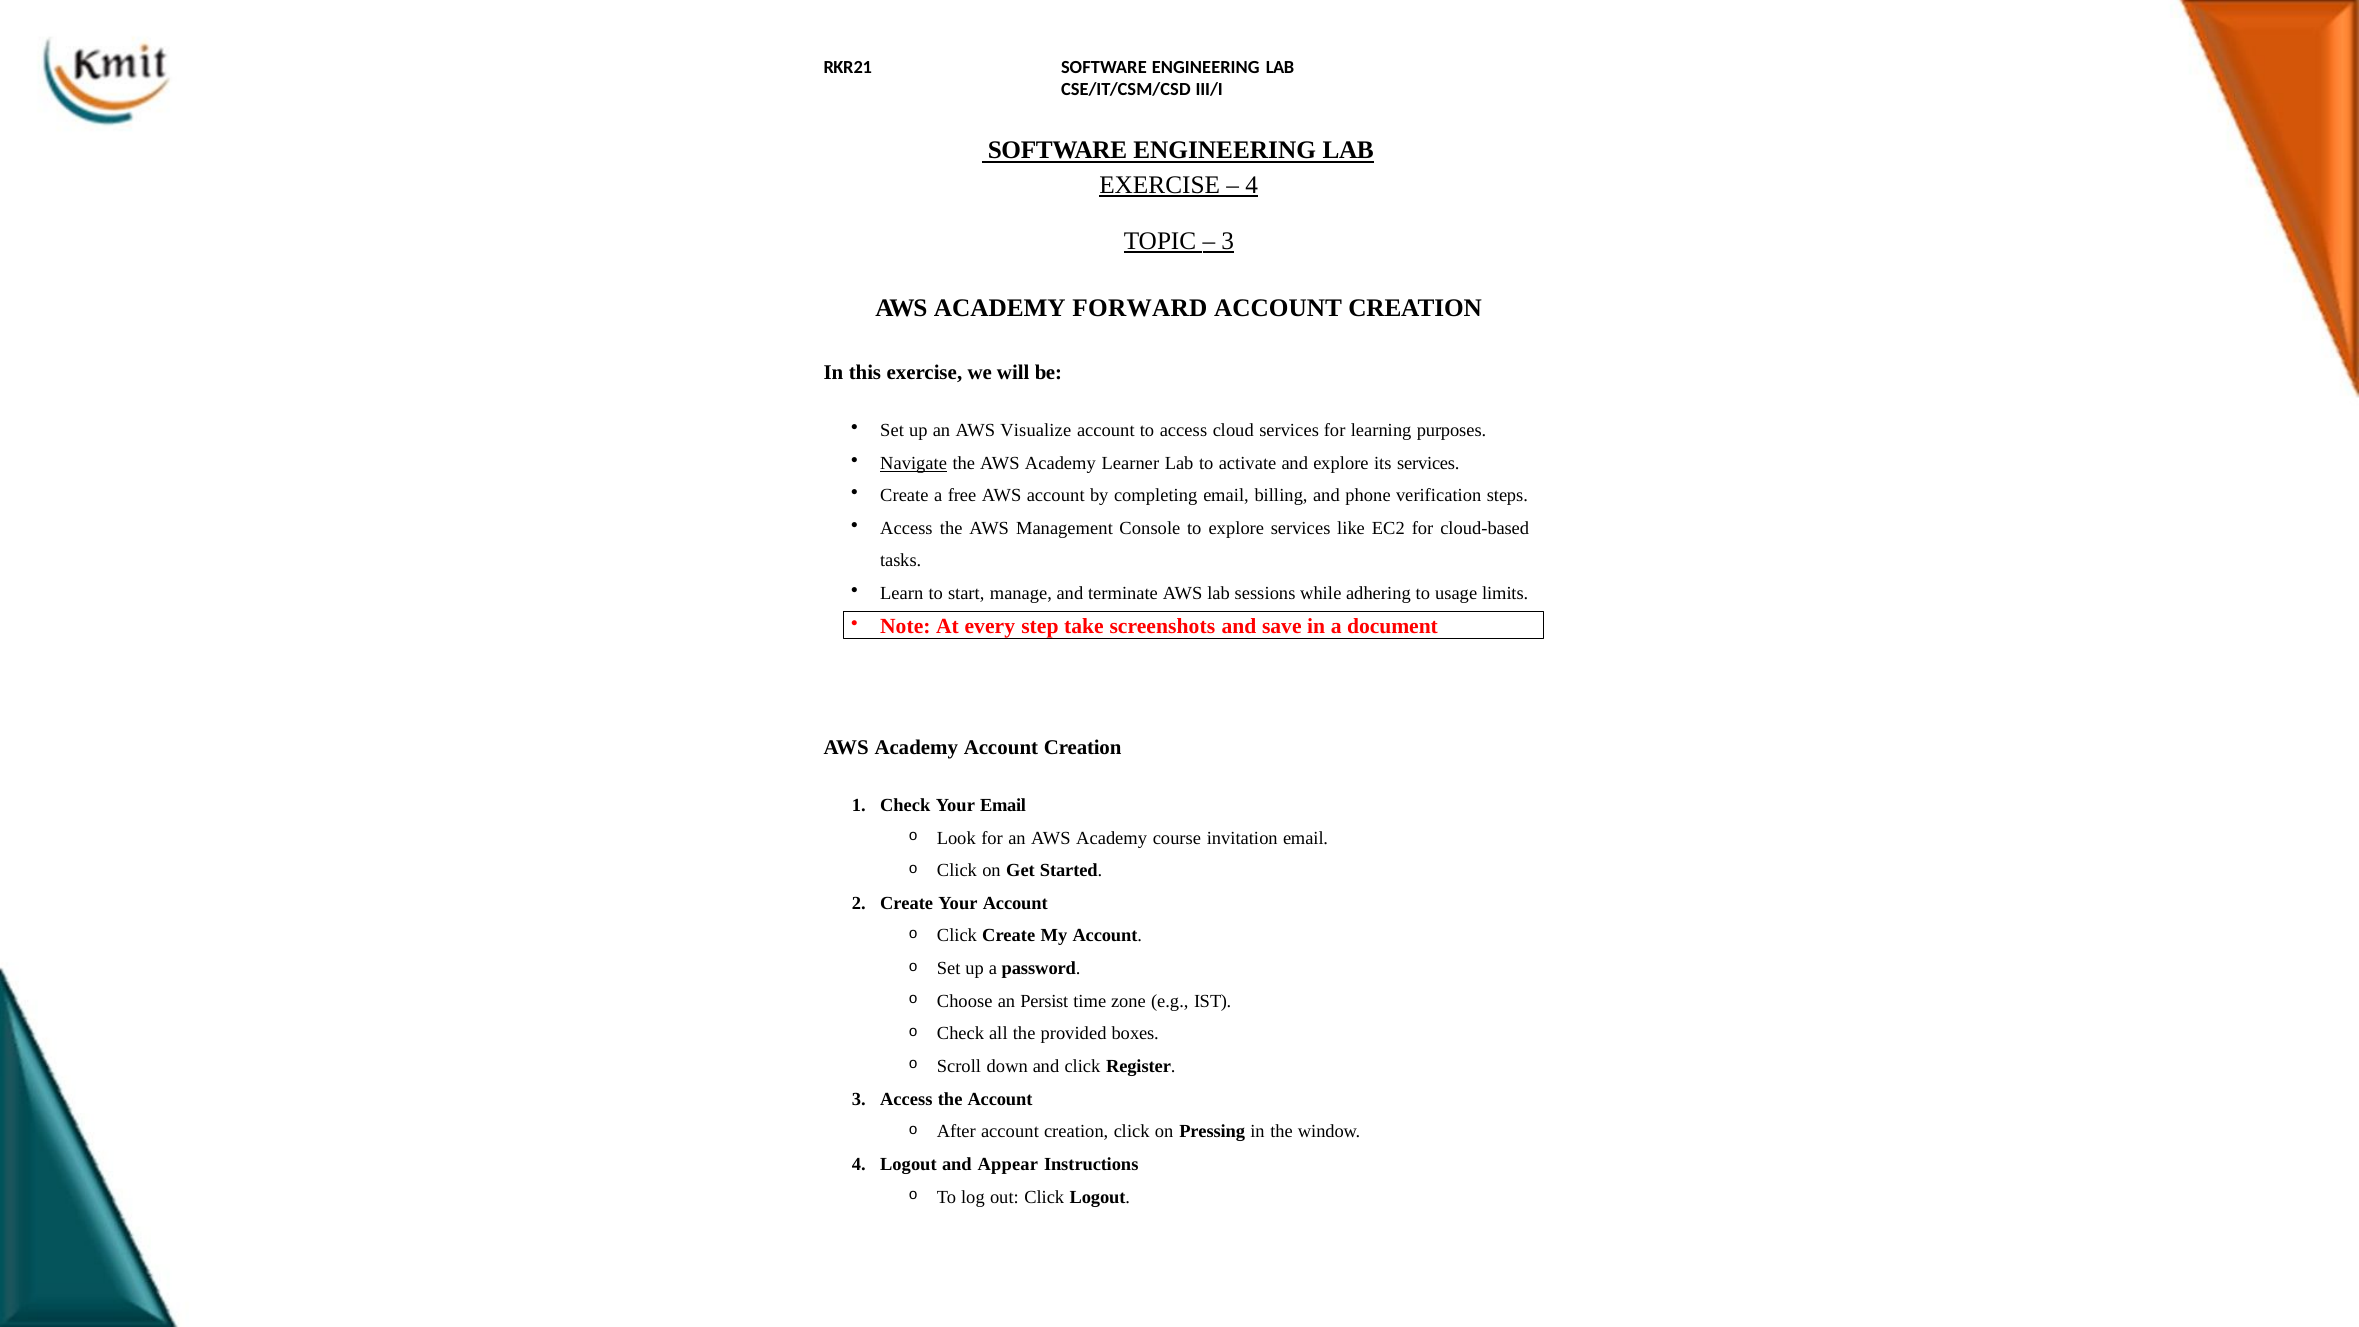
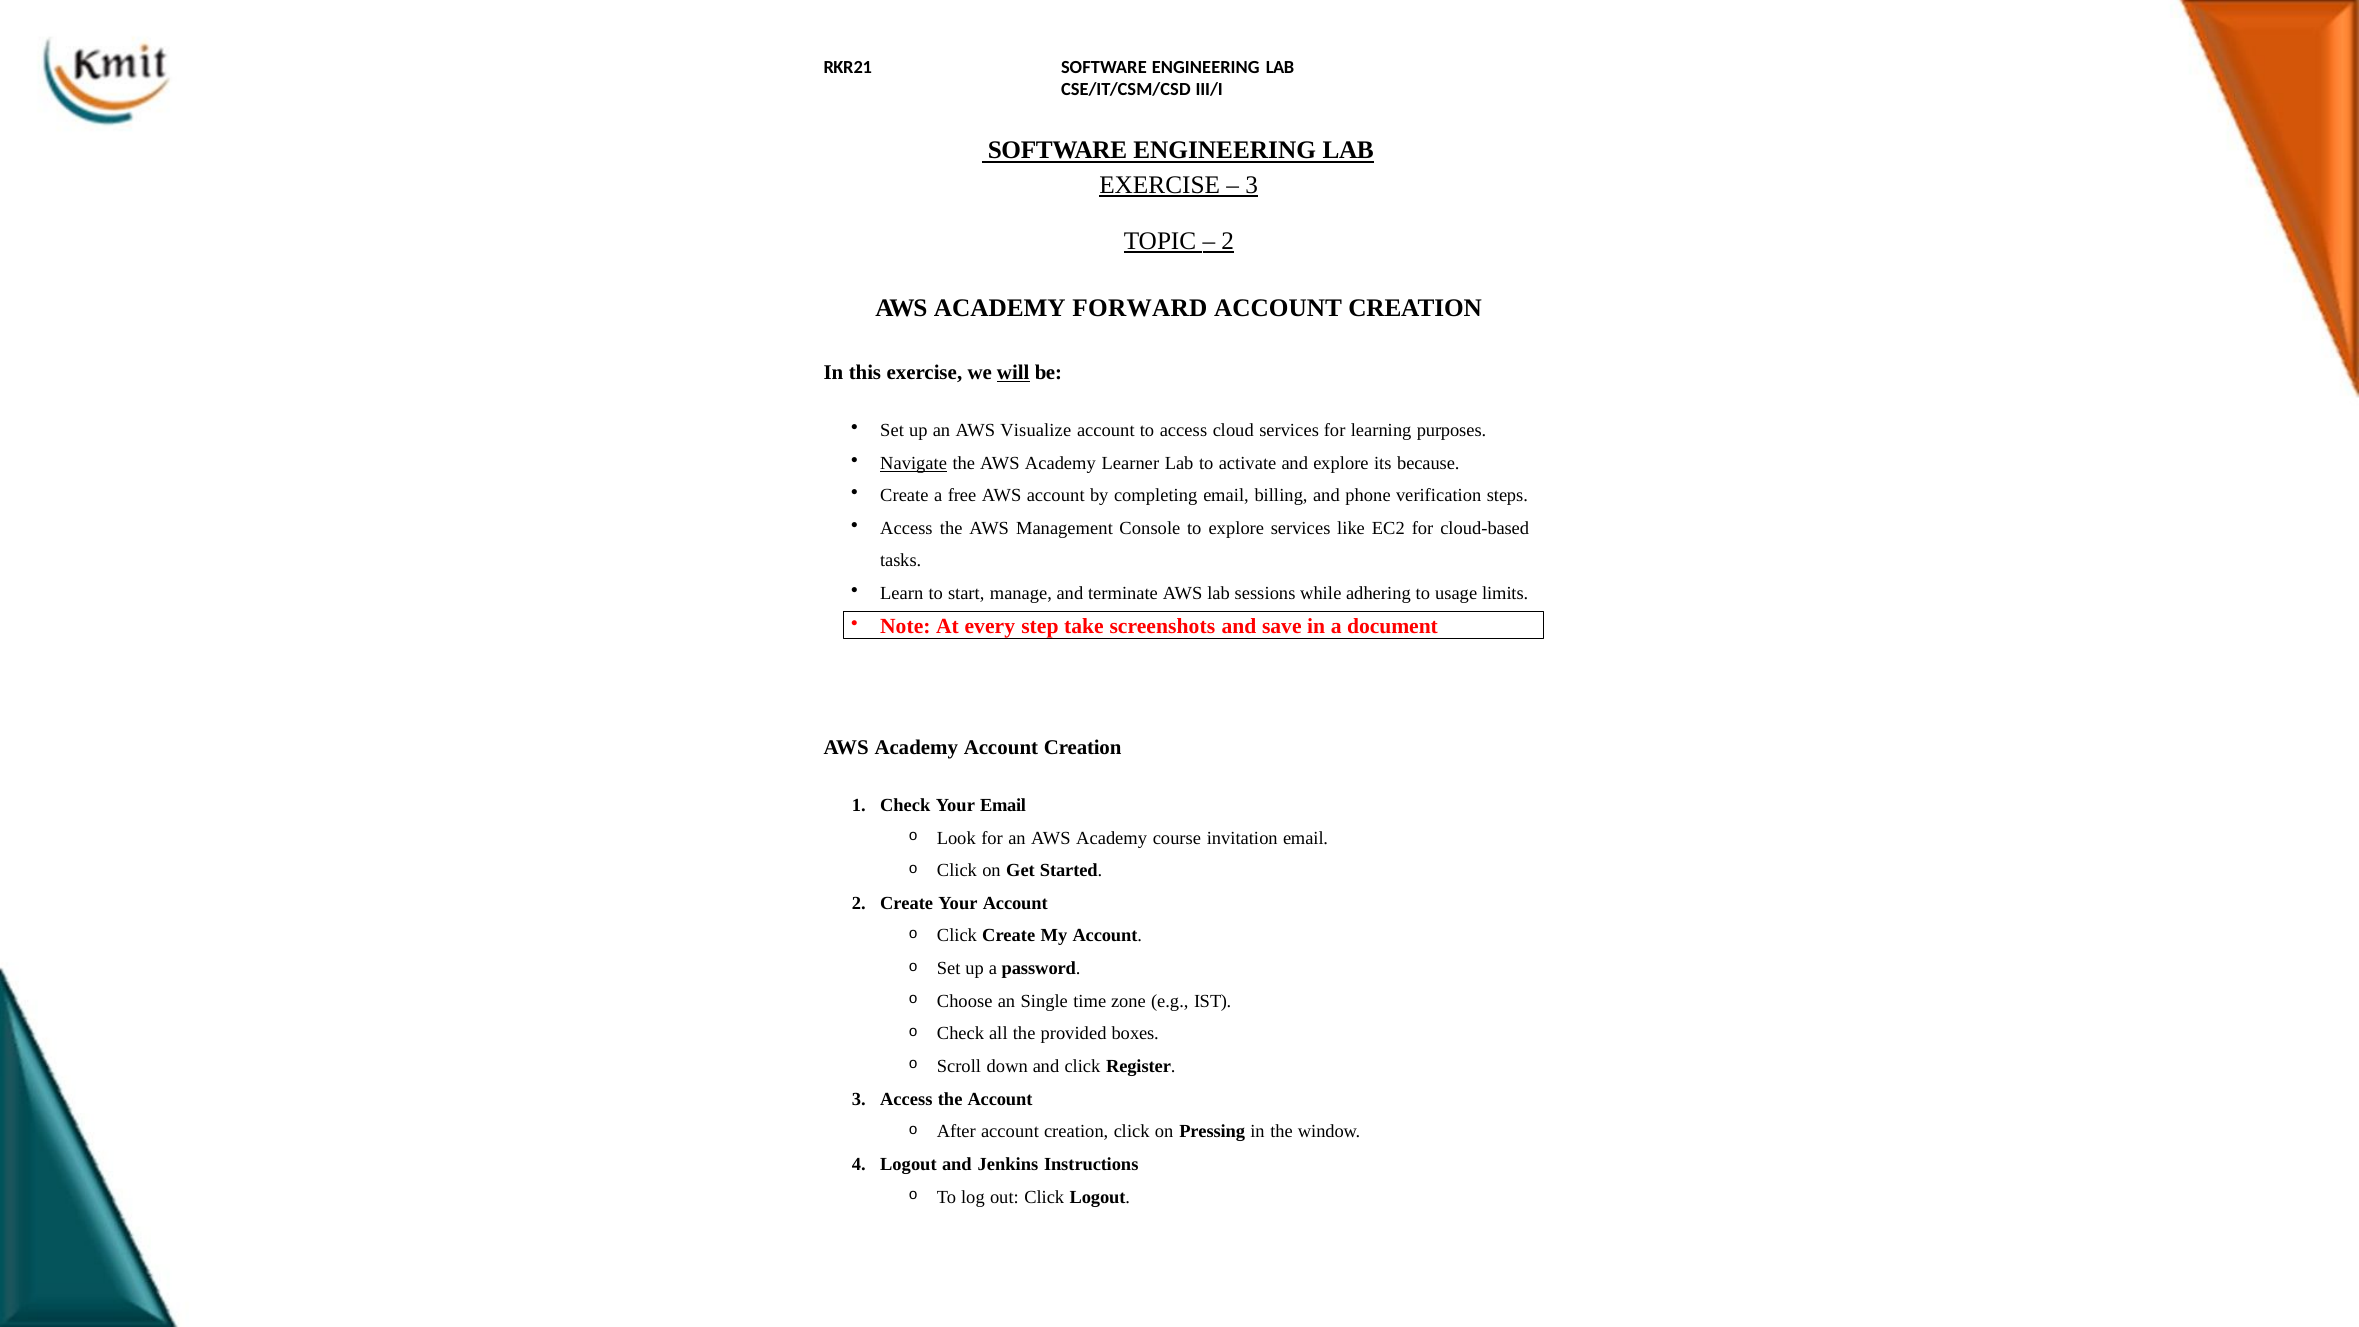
4 at (1252, 185): 4 -> 3
3 at (1228, 241): 3 -> 2
will underline: none -> present
its services: services -> because
Persist: Persist -> Single
Appear: Appear -> Jenkins
